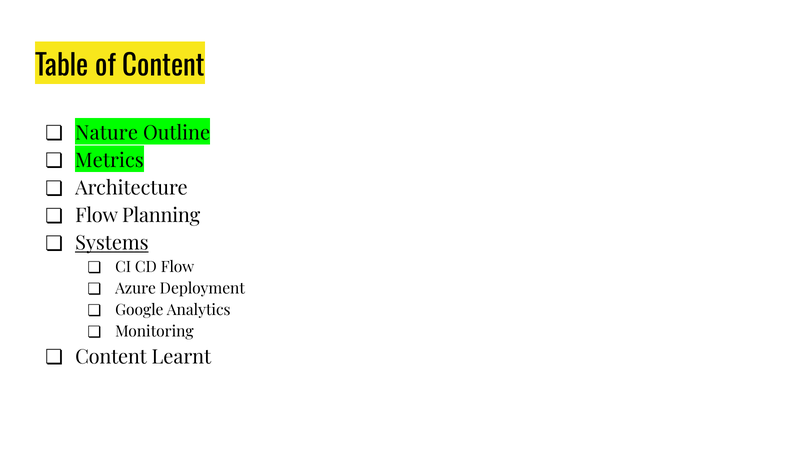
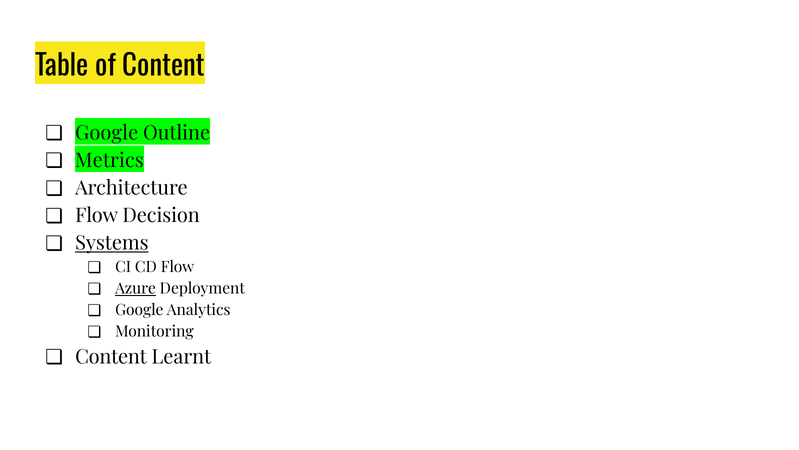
Nature at (107, 133): Nature -> Google
Planning: Planning -> Decision
Azure underline: none -> present
